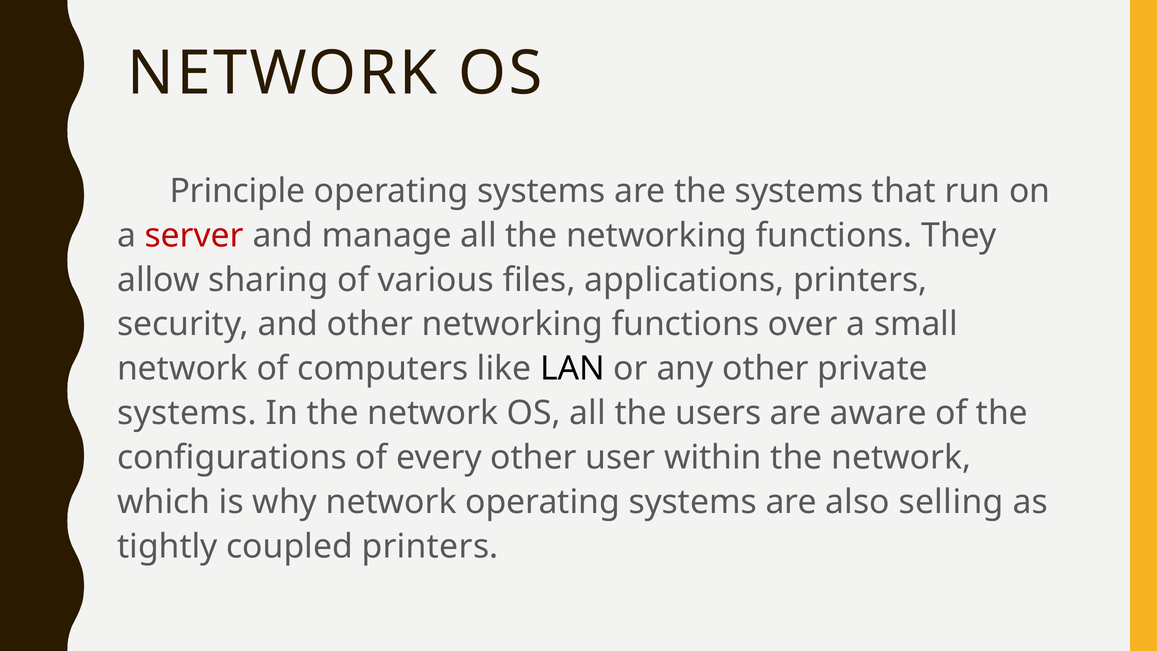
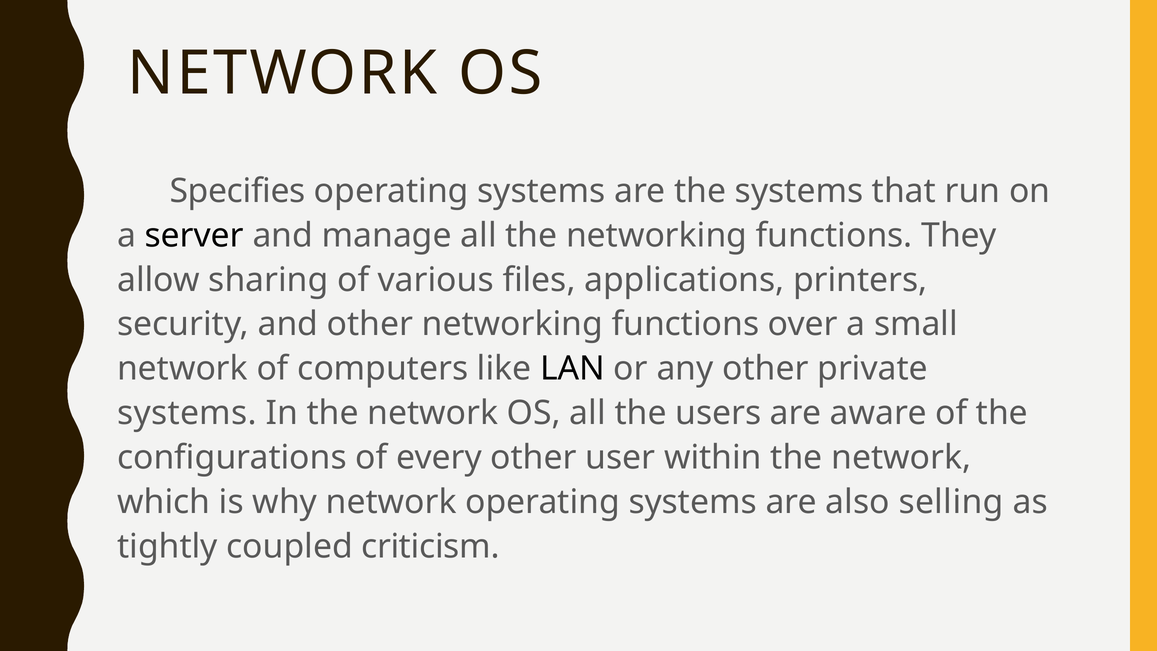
Principle: Principle -> Specifies
server colour: red -> black
coupled printers: printers -> criticism
